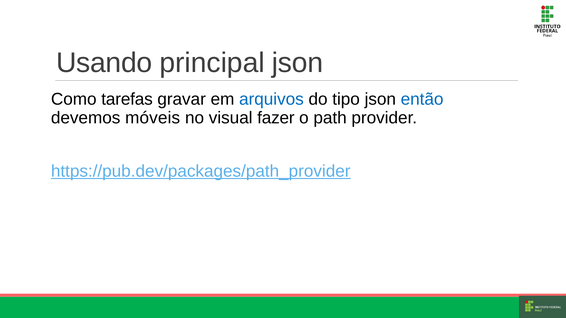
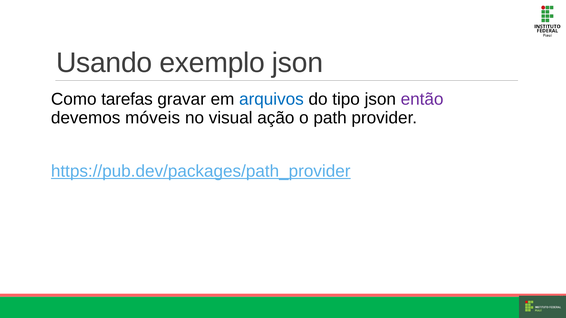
principal: principal -> exemplo
então colour: blue -> purple
fazer: fazer -> ação
